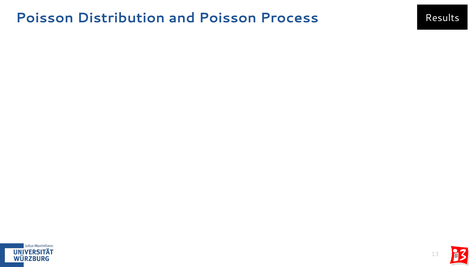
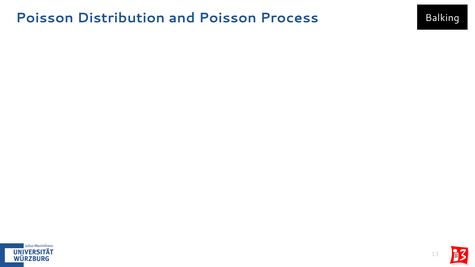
Results: Results -> Balking
